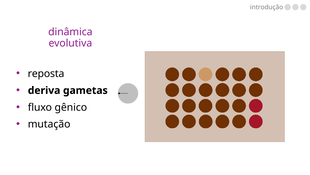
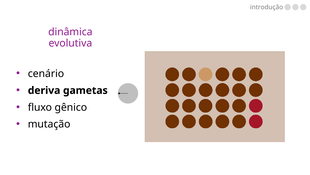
reposta: reposta -> cenário
